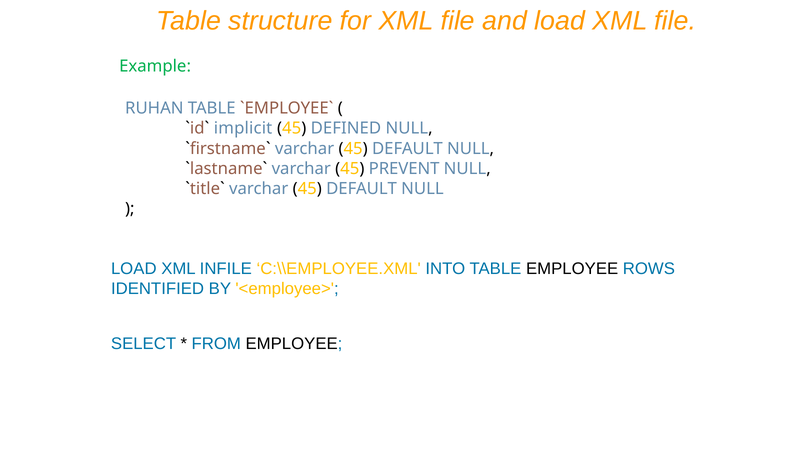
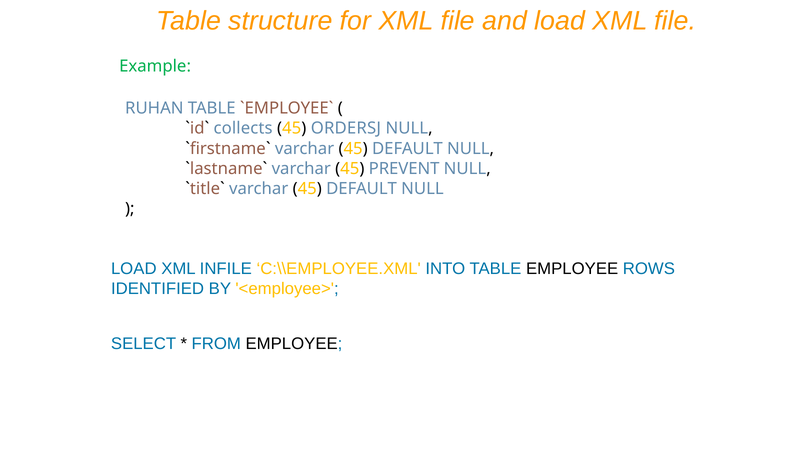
implicit: implicit -> collects
DEFINED: DEFINED -> ORDERSJ
